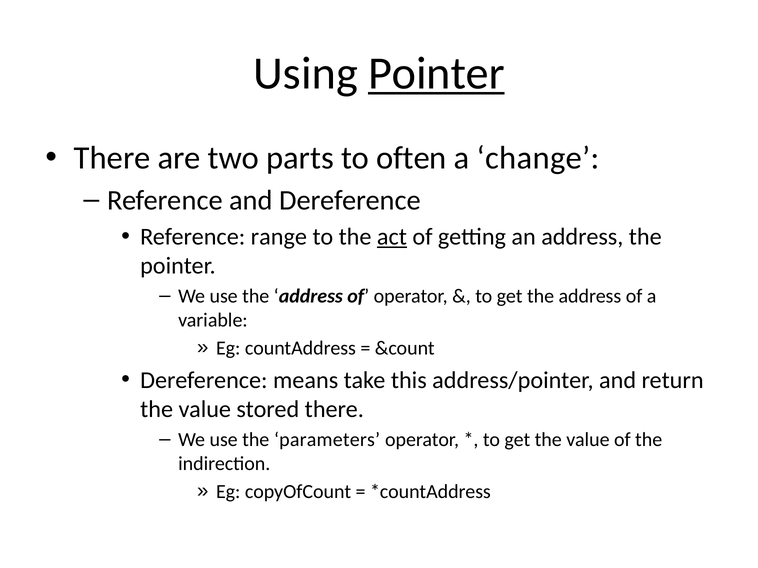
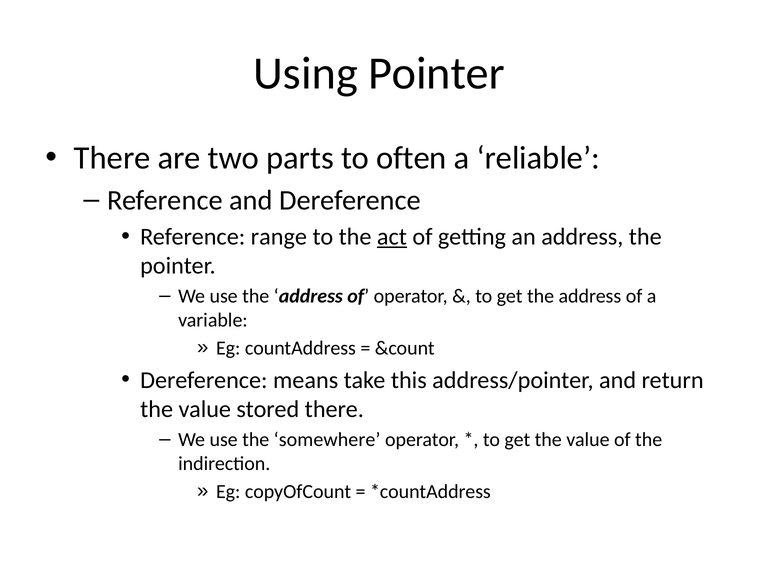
Pointer at (436, 73) underline: present -> none
change: change -> reliable
parameters: parameters -> somewhere
